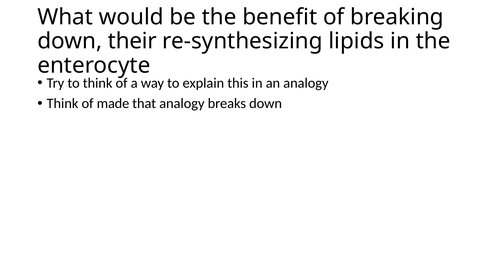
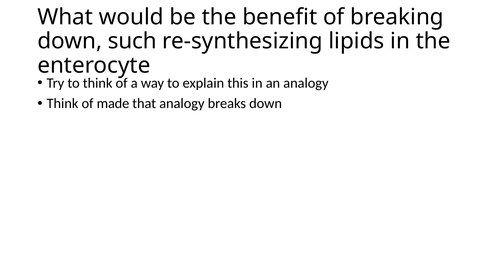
their: their -> such
